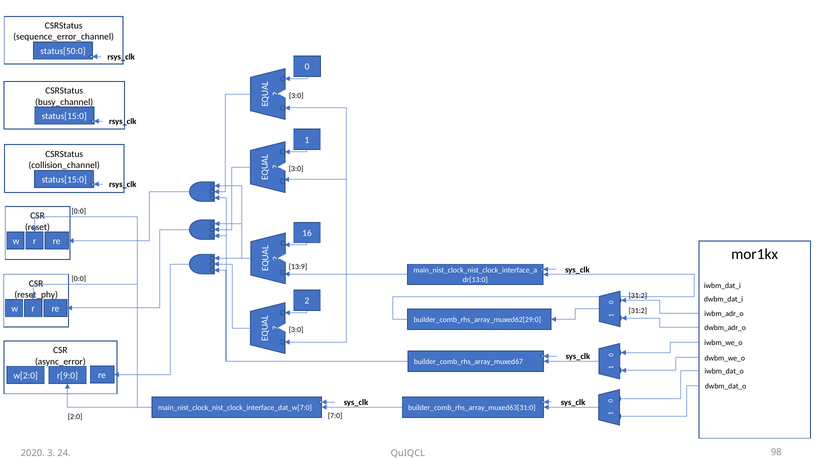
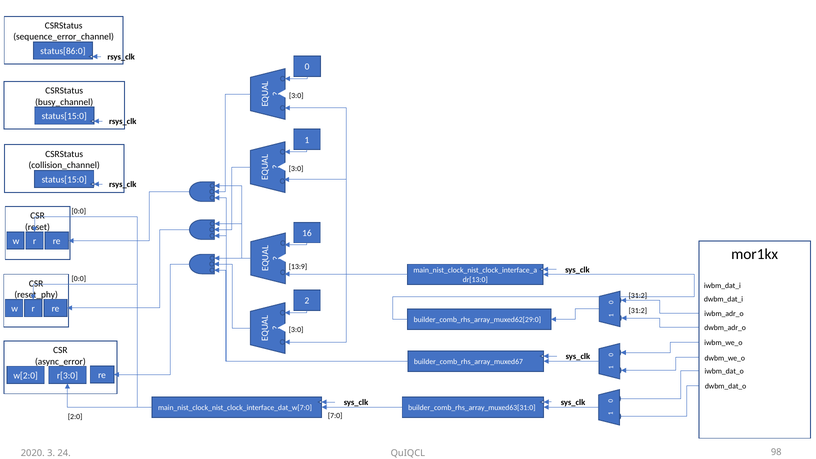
status[50:0: status[50:0 -> status[86:0
r[9:0: r[9:0 -> r[3:0
